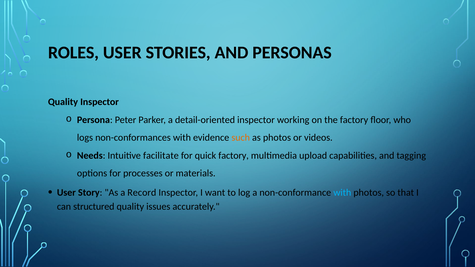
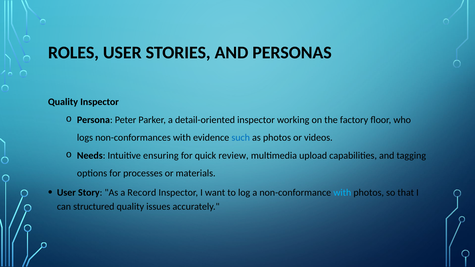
such colour: orange -> blue
facilitate: facilitate -> ensuring
quick factory: factory -> review
